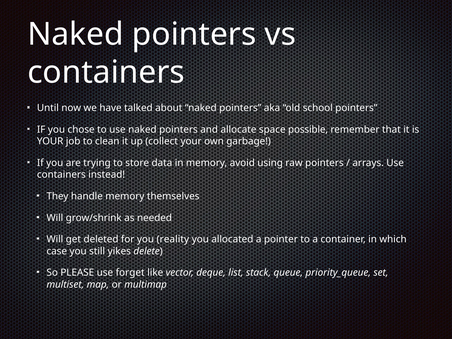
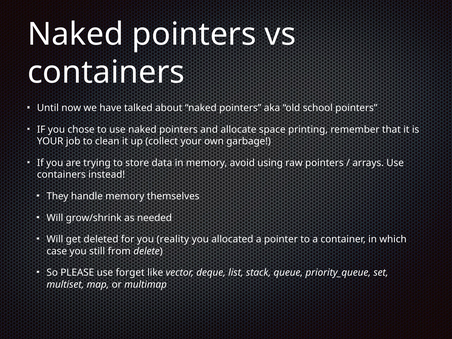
possible: possible -> printing
yikes: yikes -> from
